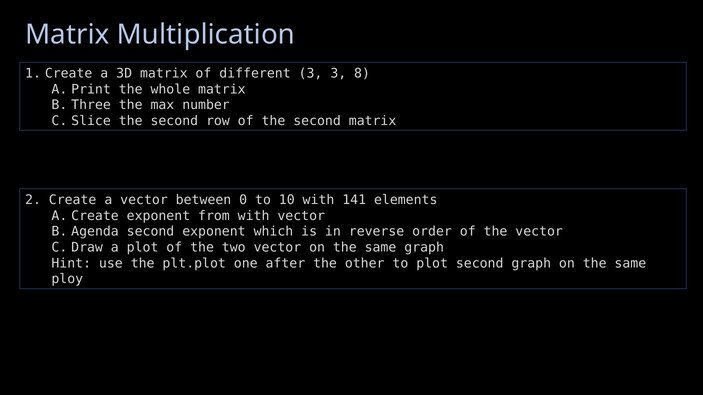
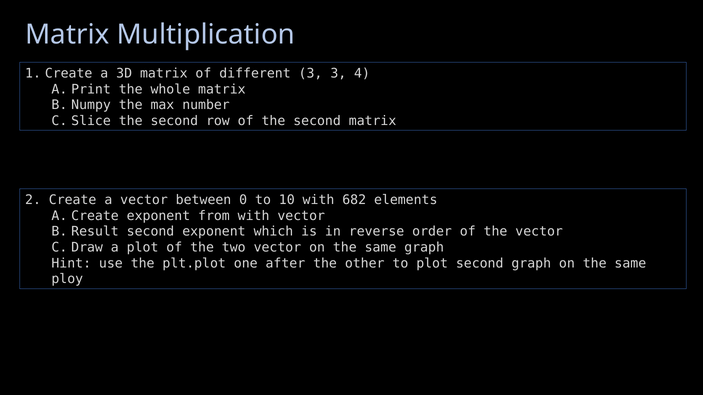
8: 8 -> 4
Three: Three -> Numpy
141: 141 -> 682
Agenda: Agenda -> Result
